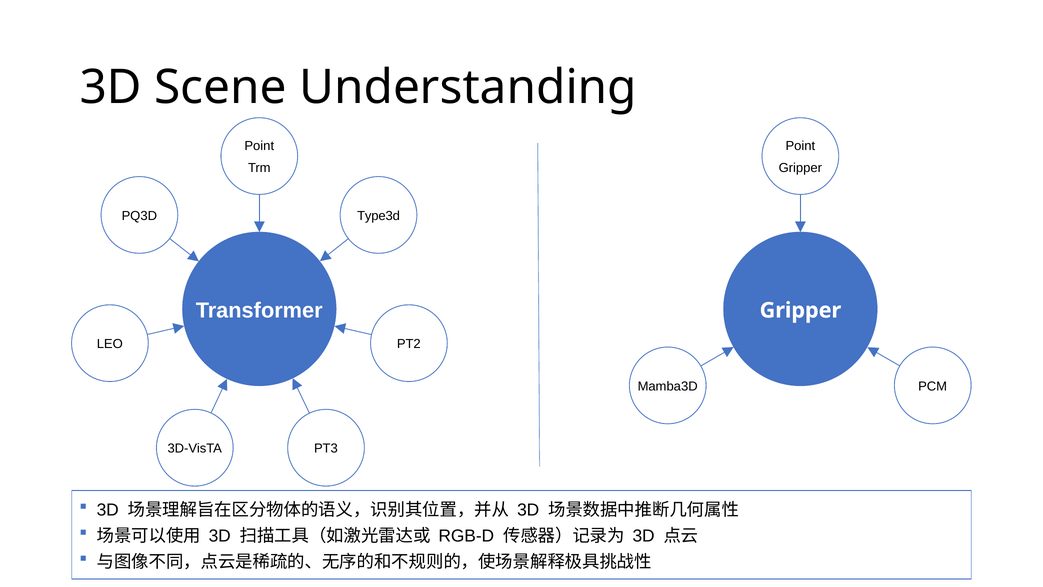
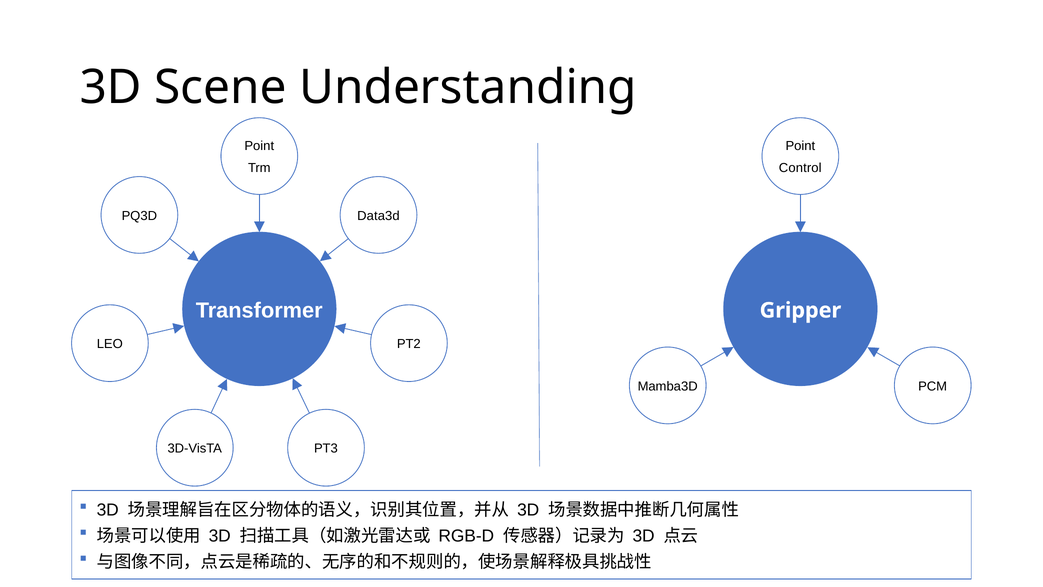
Gripper at (800, 168): Gripper -> Control
Type3d: Type3d -> Data3d
